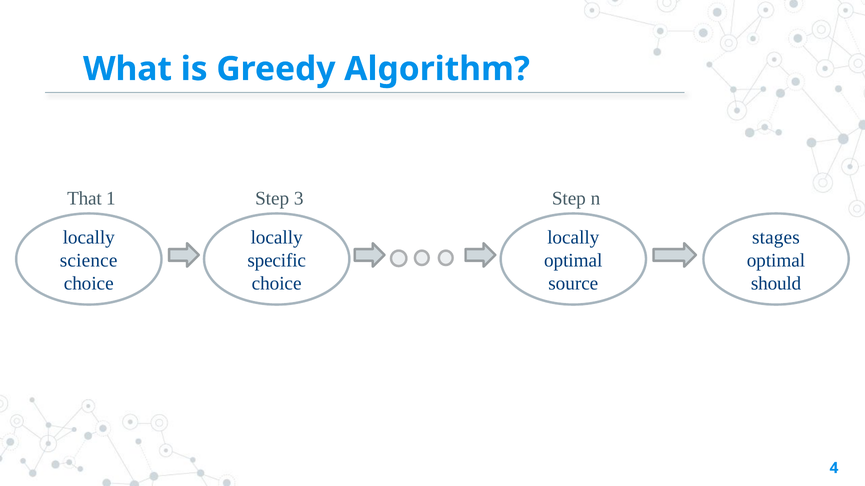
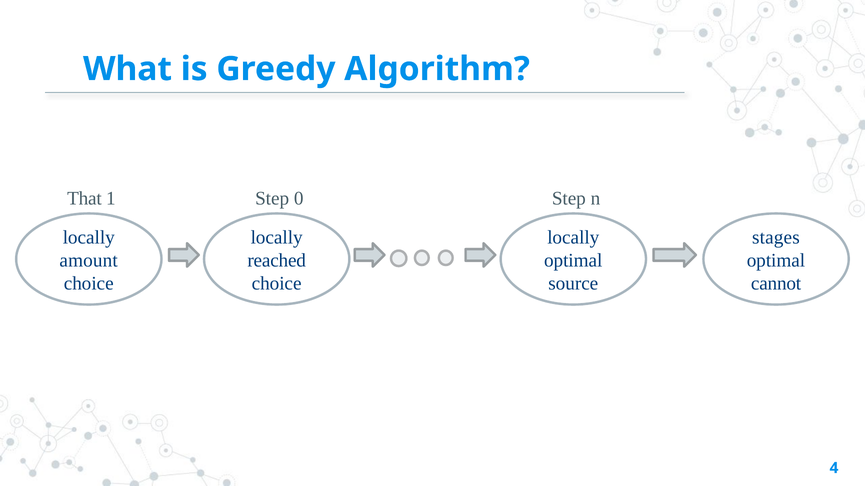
3: 3 -> 0
science: science -> amount
specific: specific -> reached
should: should -> cannot
